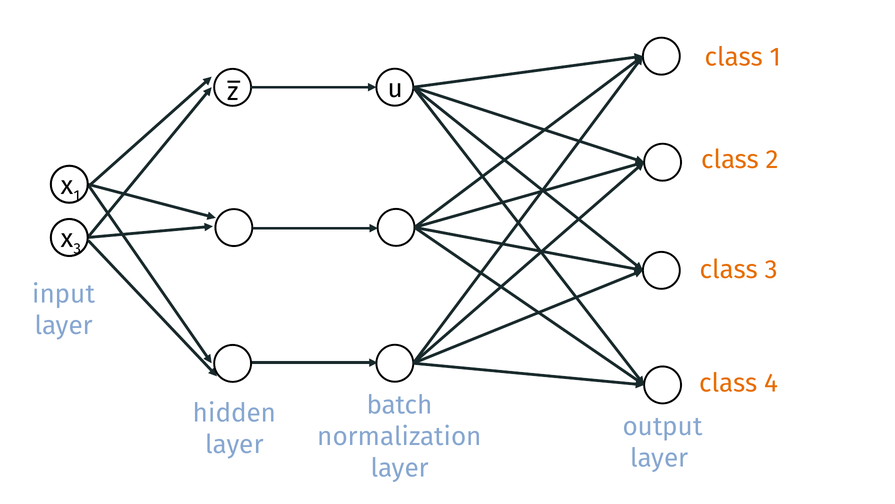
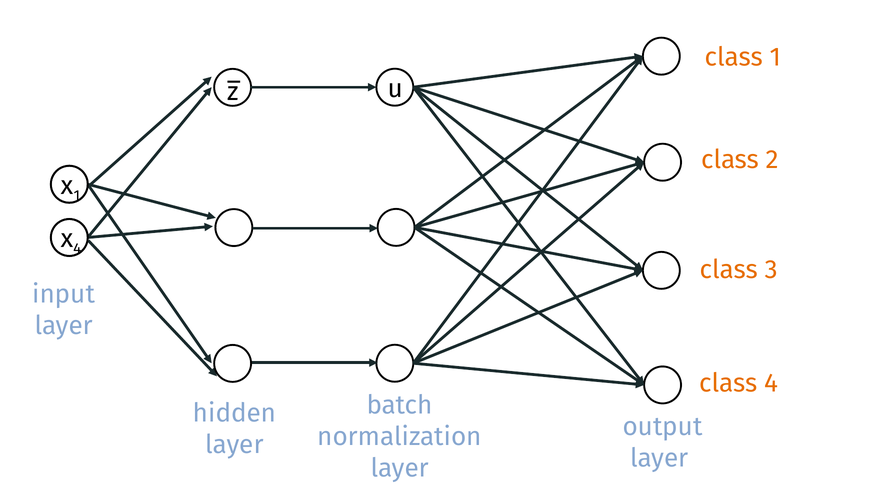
3 at (77, 248): 3 -> 4
